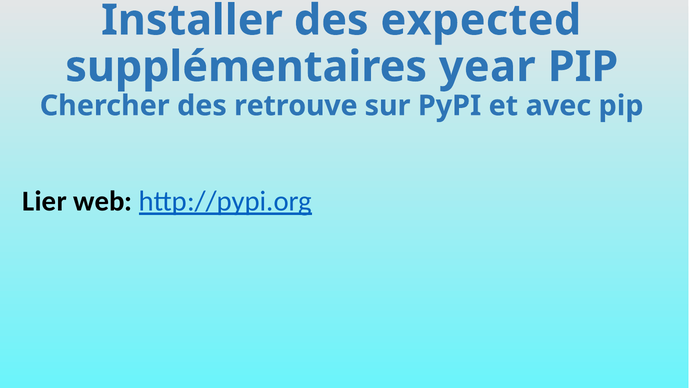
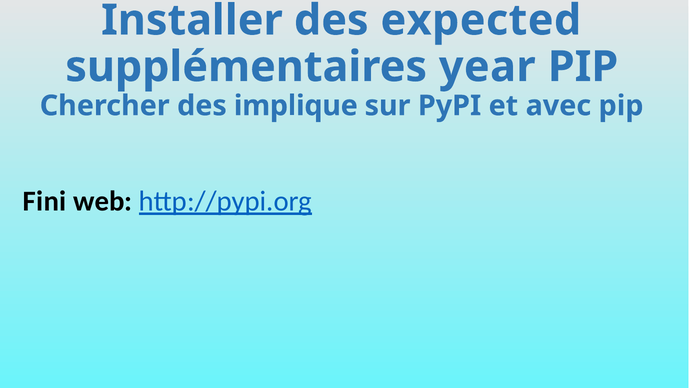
retrouve: retrouve -> implique
Lier: Lier -> Fini
